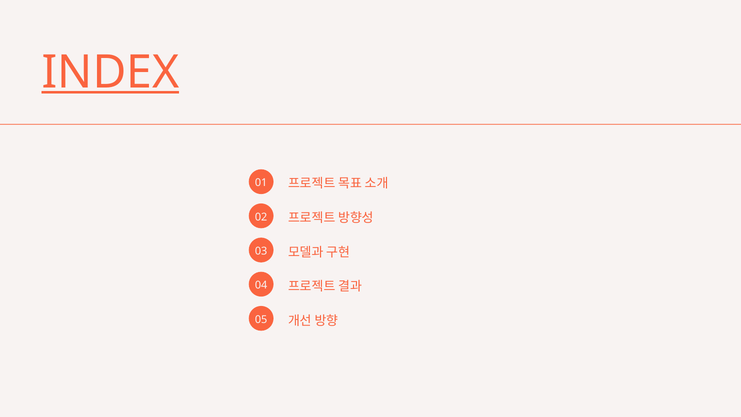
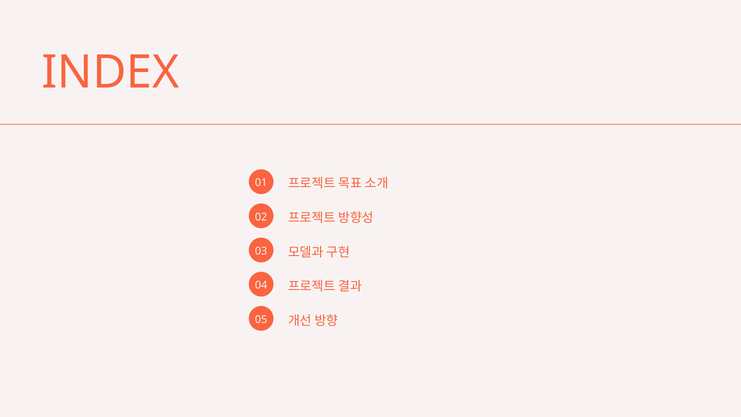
INDEX underline: present -> none
